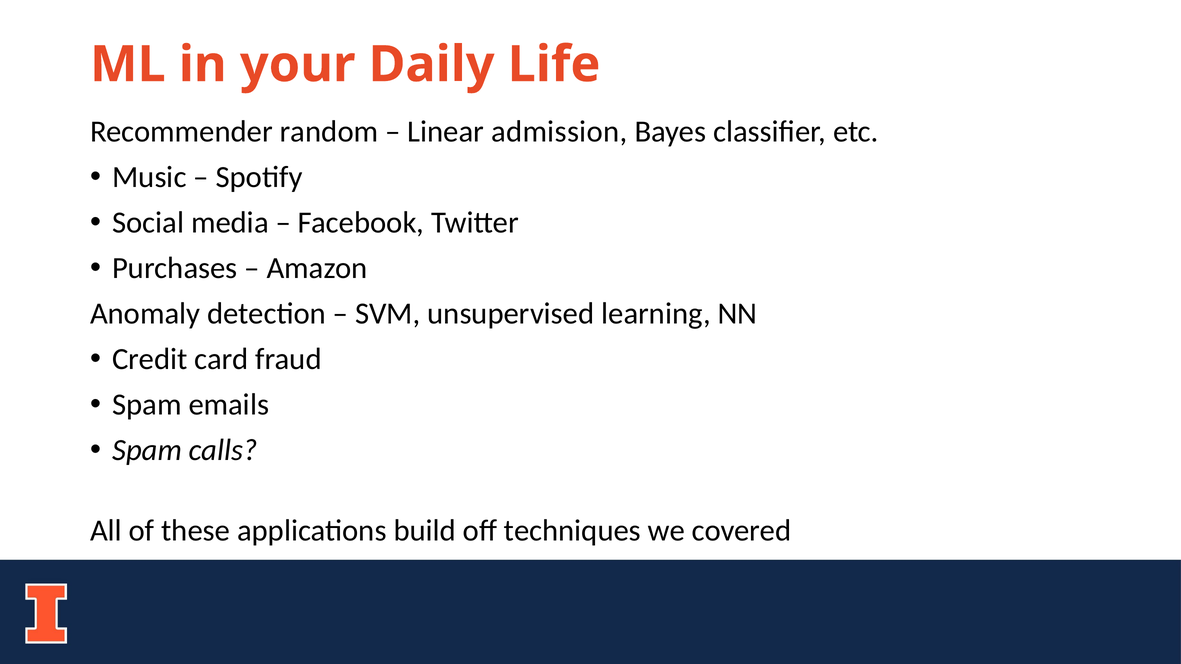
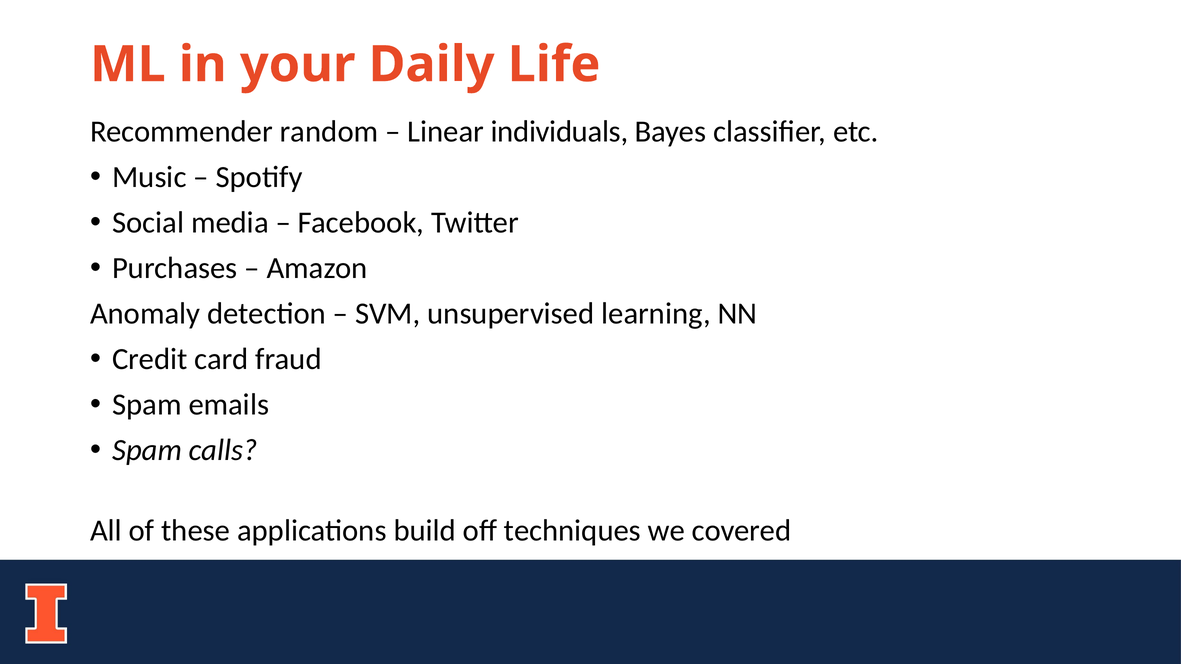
admission: admission -> individuals
